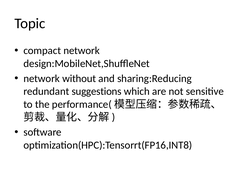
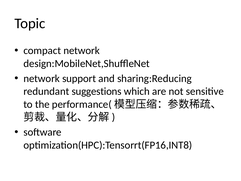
without: without -> support
